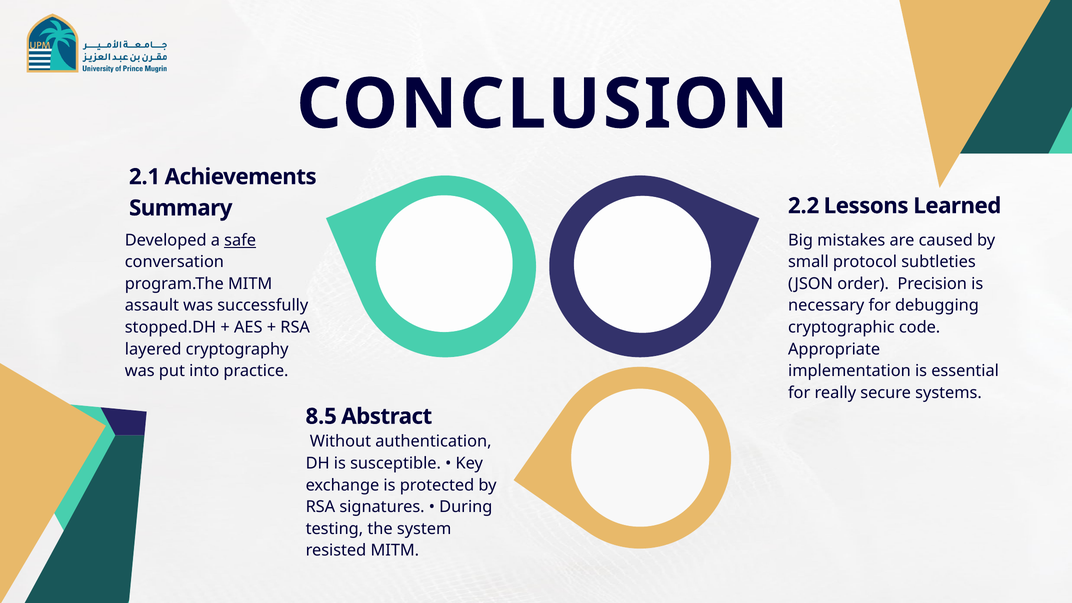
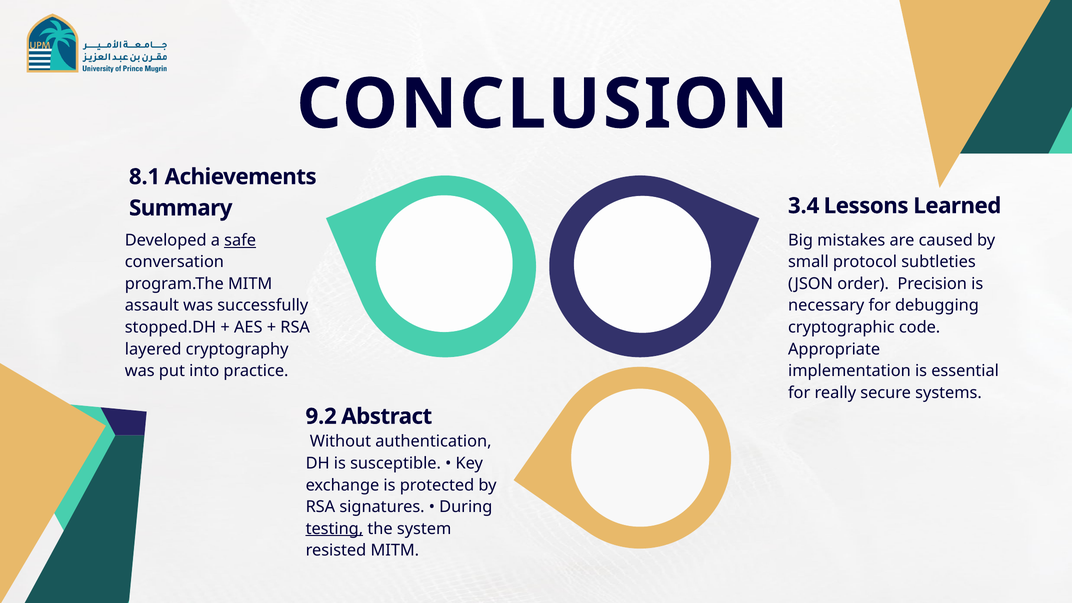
2.1: 2.1 -> 8.1
2.2: 2.2 -> 3.4
8.5: 8.5 -> 9.2
testing underline: none -> present
